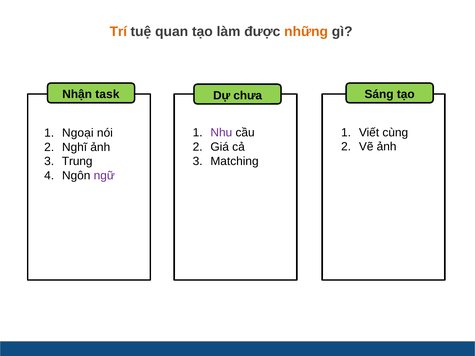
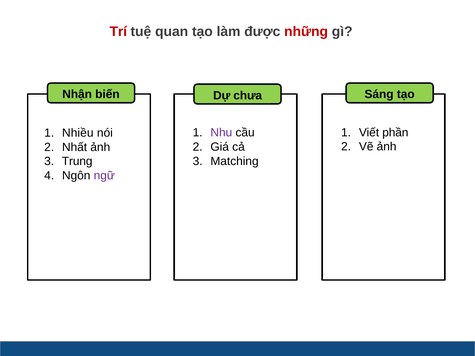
Trí colour: orange -> red
những colour: orange -> red
task: task -> biến
cùng: cùng -> phần
Ngoại: Ngoại -> Nhiều
Nghĩ: Nghĩ -> Nhất
